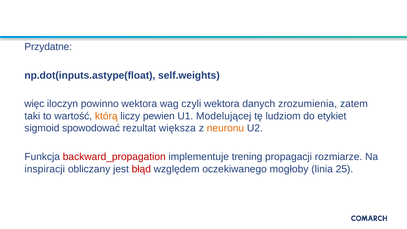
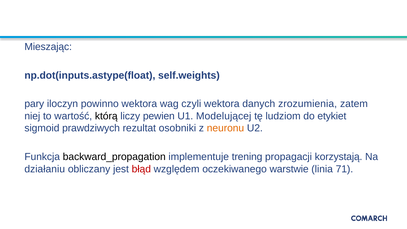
Przydatne: Przydatne -> Mieszając
więc: więc -> pary
taki: taki -> niej
którą colour: orange -> black
spowodować: spowodować -> prawdziwych
większa: większa -> osobniki
backward_propagation colour: red -> black
rozmiarze: rozmiarze -> korzystają
inspiracji: inspiracji -> działaniu
mogłoby: mogłoby -> warstwie
25: 25 -> 71
